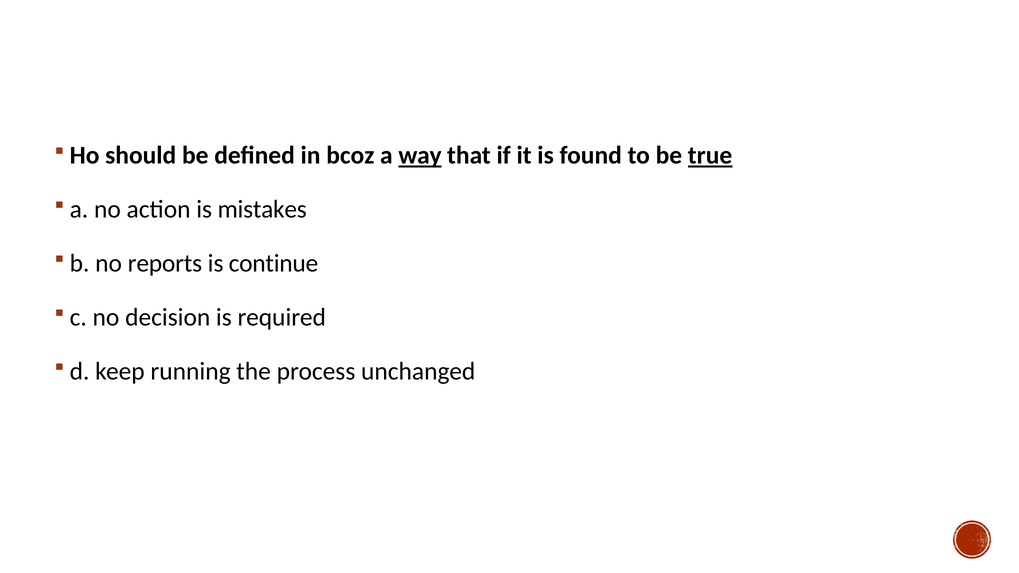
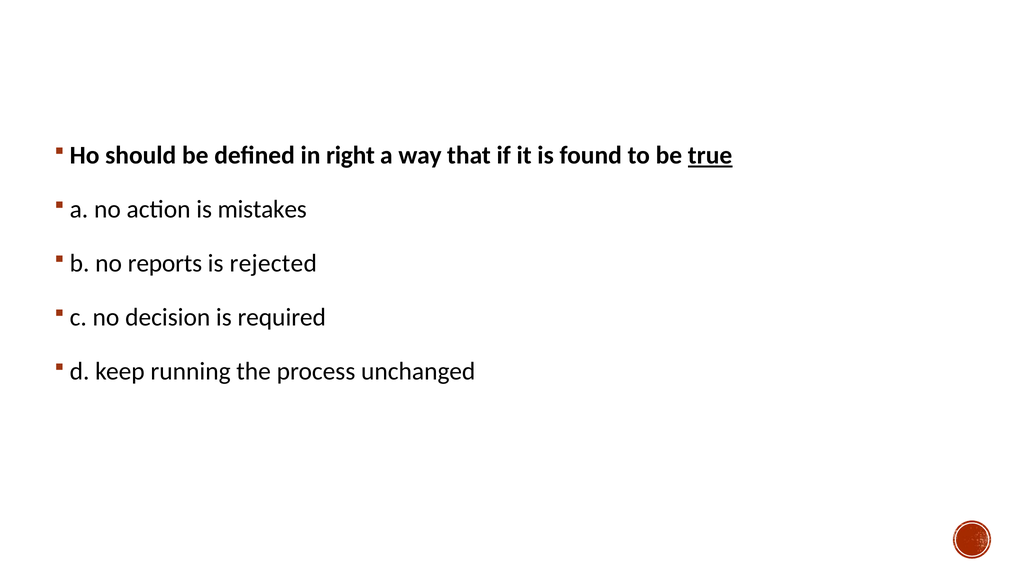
bcoz: bcoz -> right
way underline: present -> none
continue: continue -> rejected
